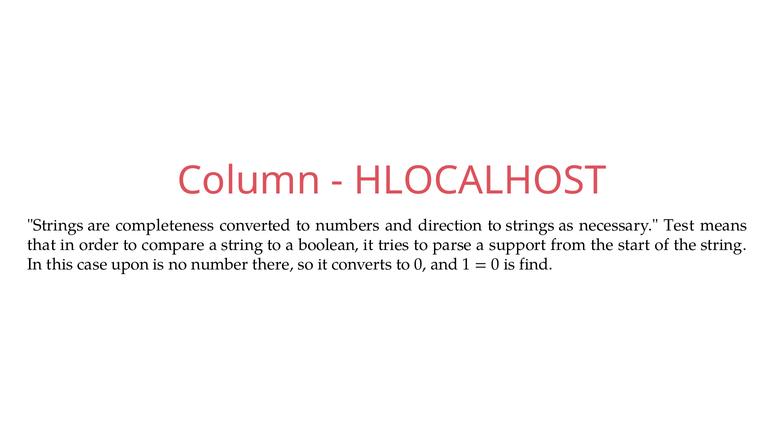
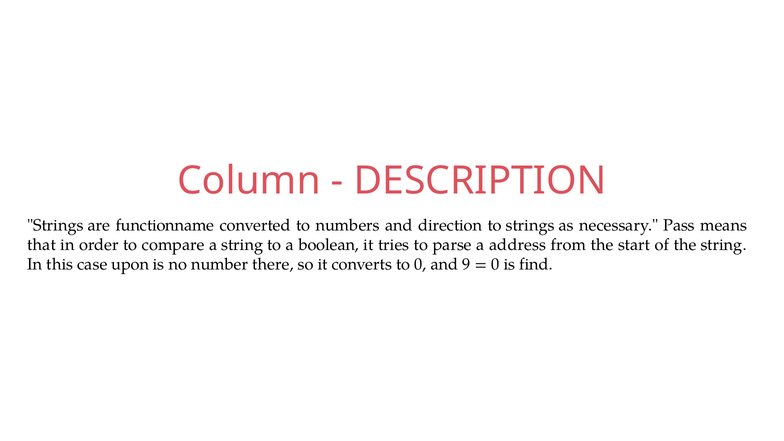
HLOCALHOST: HLOCALHOST -> DESCRIPTION
completeness: completeness -> functionname
Test: Test -> Pass
support: support -> address
1: 1 -> 9
